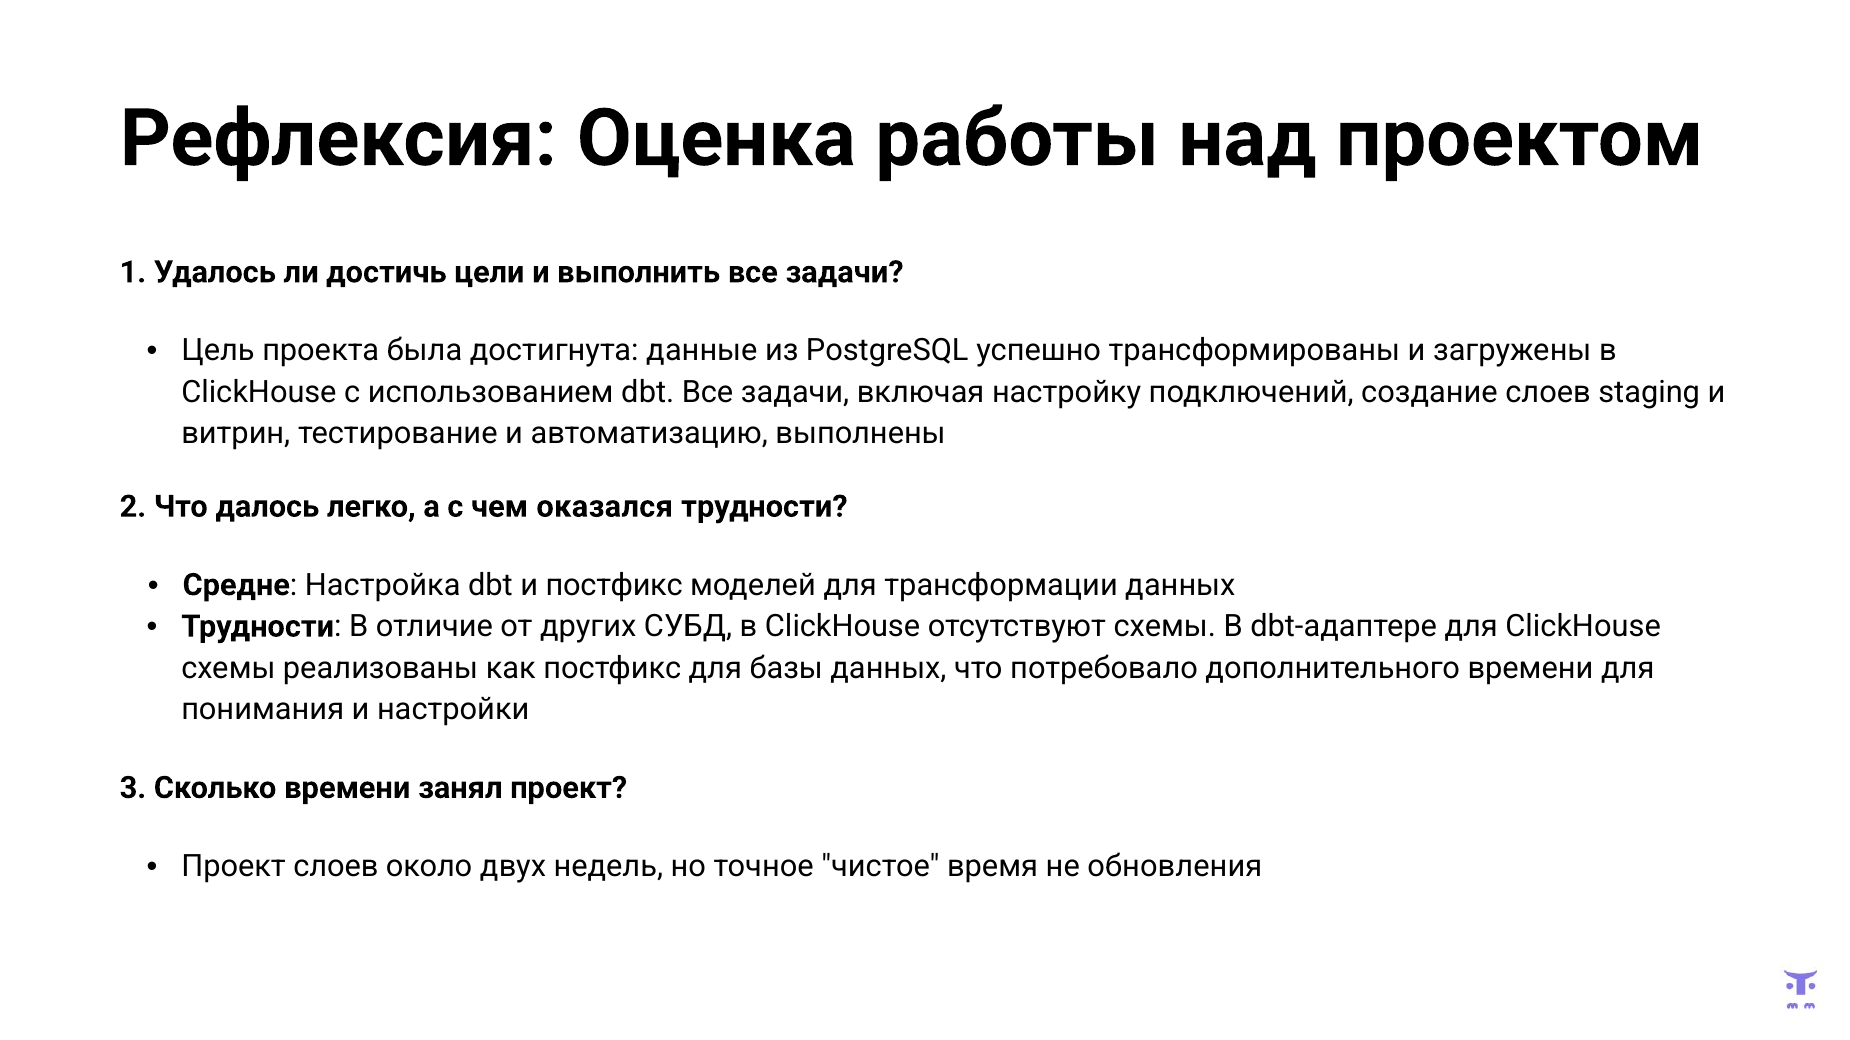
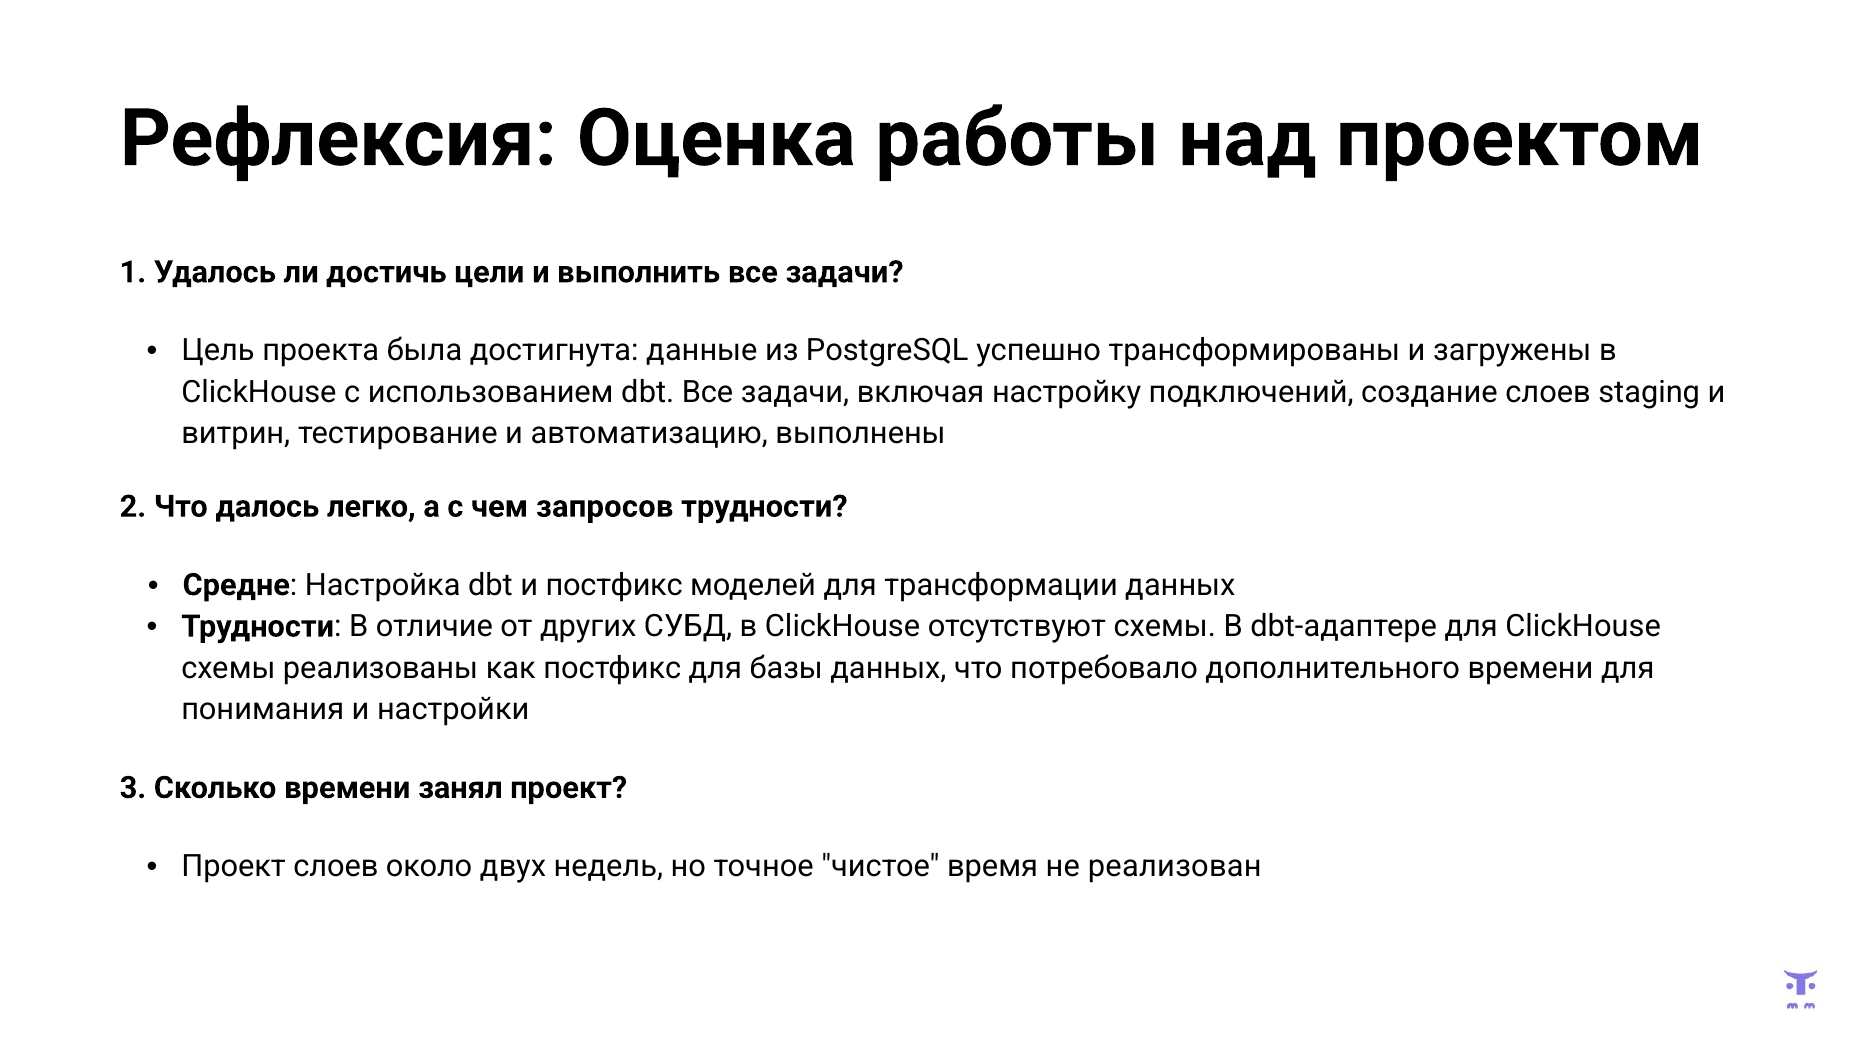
оказался: оказался -> запросов
обновления: обновления -> реализован
